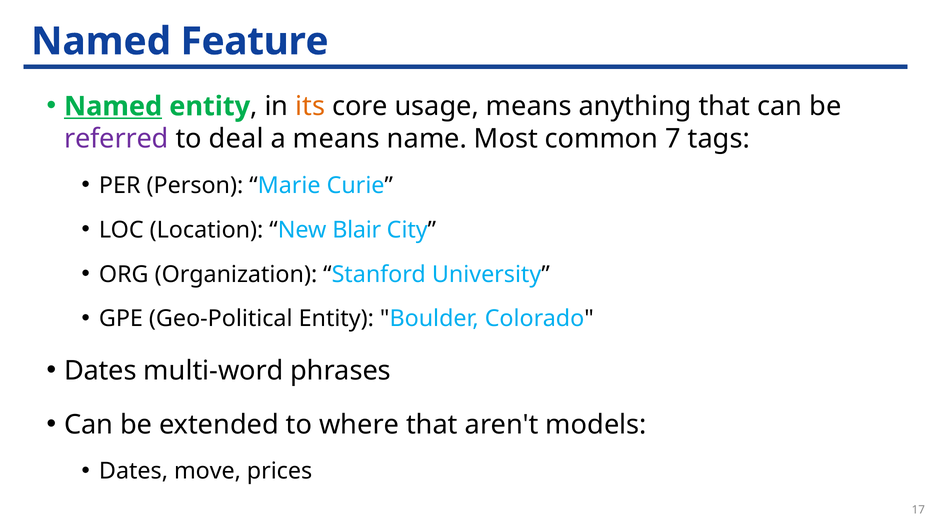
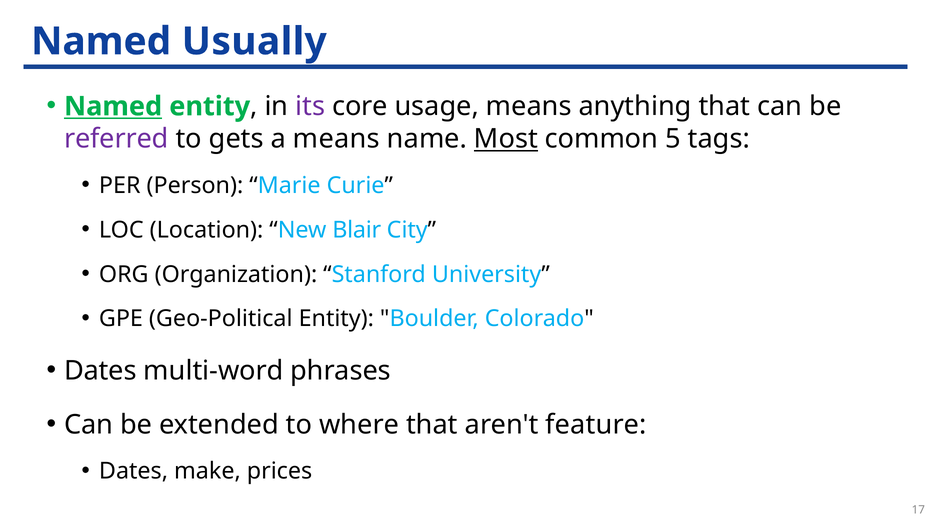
Feature: Feature -> Usually
its colour: orange -> purple
deal: deal -> gets
Most underline: none -> present
7: 7 -> 5
models: models -> feature
move: move -> make
